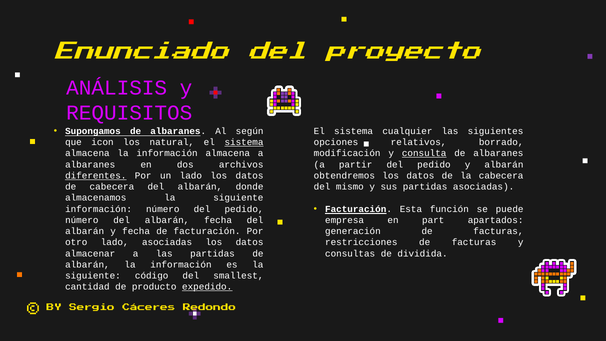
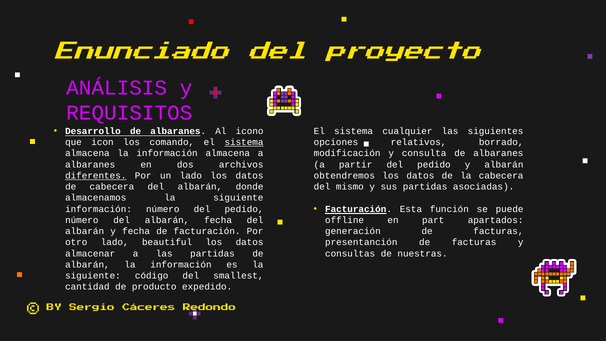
Supongamos: Supongamos -> Desarrollo
según: según -> icono
natural: natural -> comando
consulta underline: present -> none
empresa: empresa -> offline
lado asociadas: asociadas -> beautiful
restricciones: restricciones -> presentanción
dividida: dividida -> nuestras
expedido underline: present -> none
